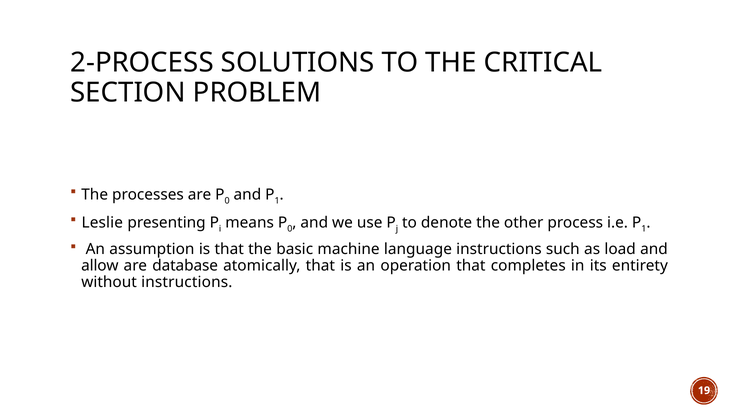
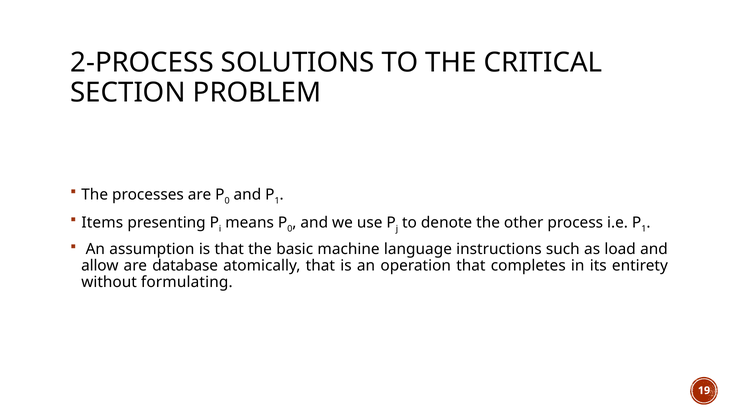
Leslie: Leslie -> Items
without instructions: instructions -> formulating
